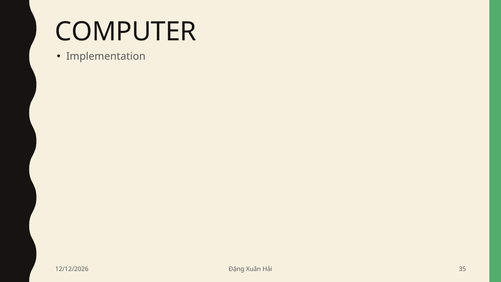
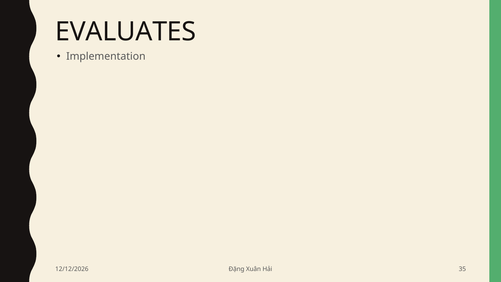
COMPUTER: COMPUTER -> EVALUATES
